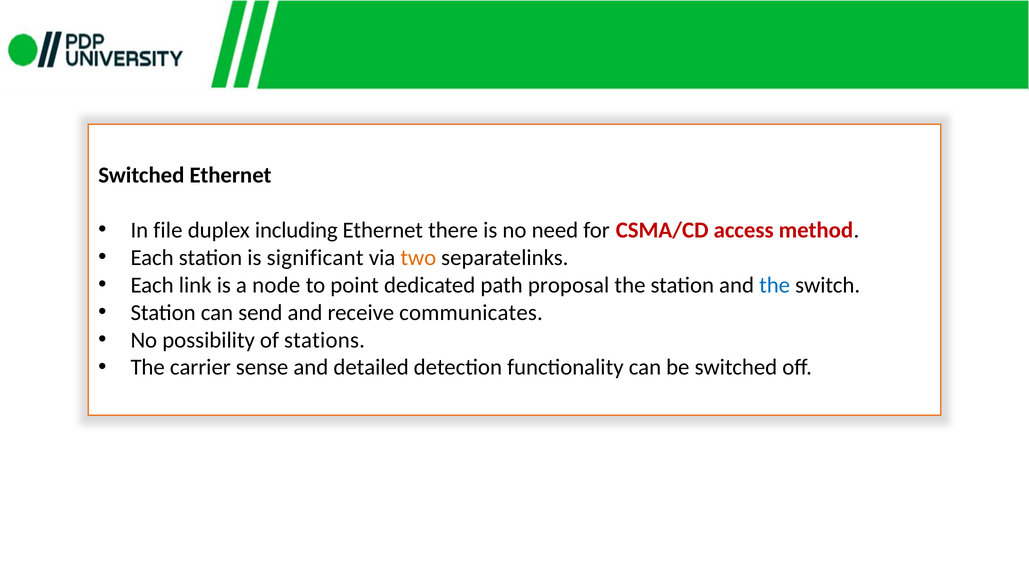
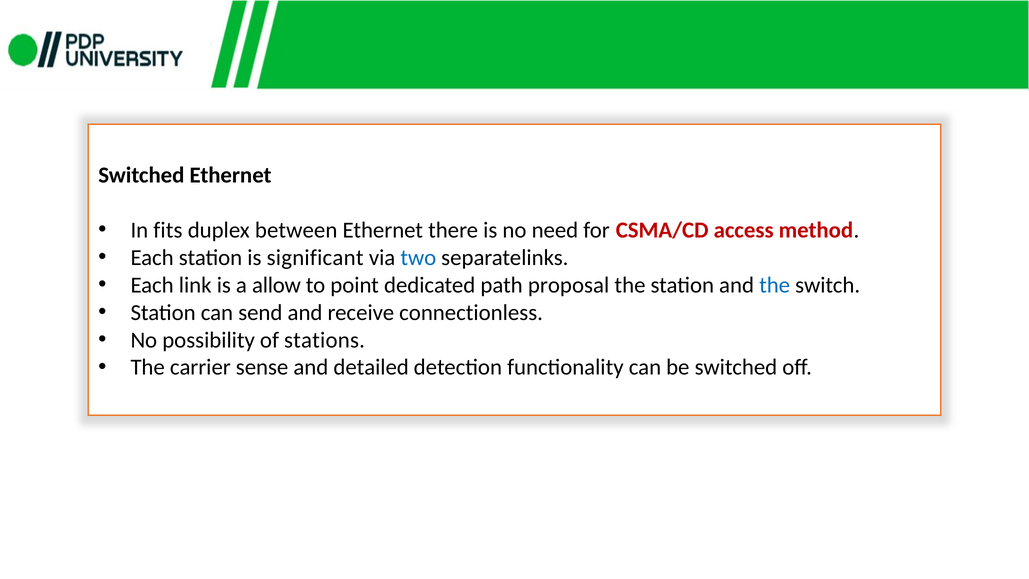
file: file -> fits
including: including -> between
two colour: orange -> blue
node: node -> allow
communicates: communicates -> connectionless
